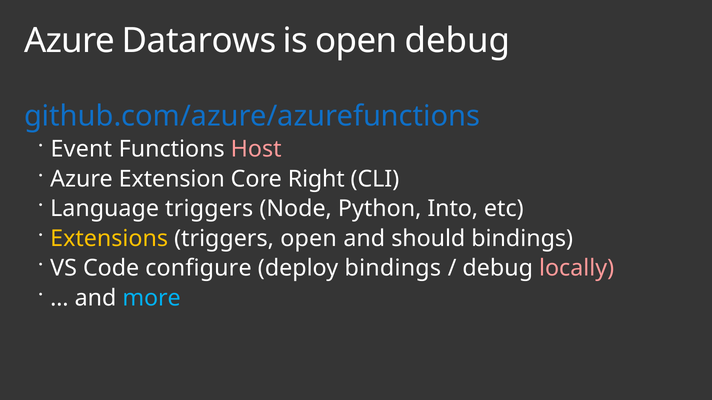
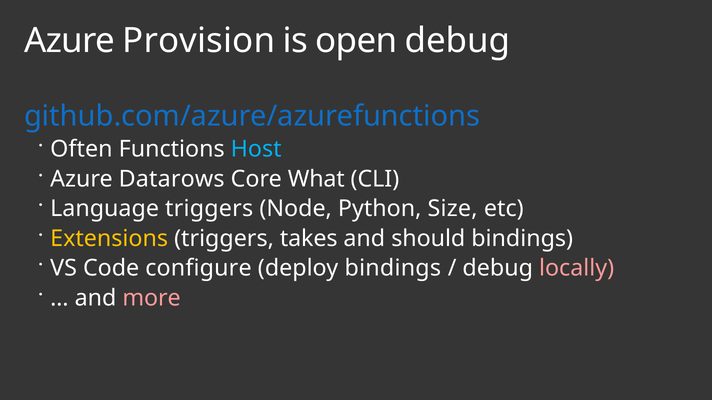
Datarows: Datarows -> Provision
Event: Event -> Often
Host colour: pink -> light blue
Extension: Extension -> Datarows
Right: Right -> What
Into: Into -> Size
triggers open: open -> takes
more colour: light blue -> pink
